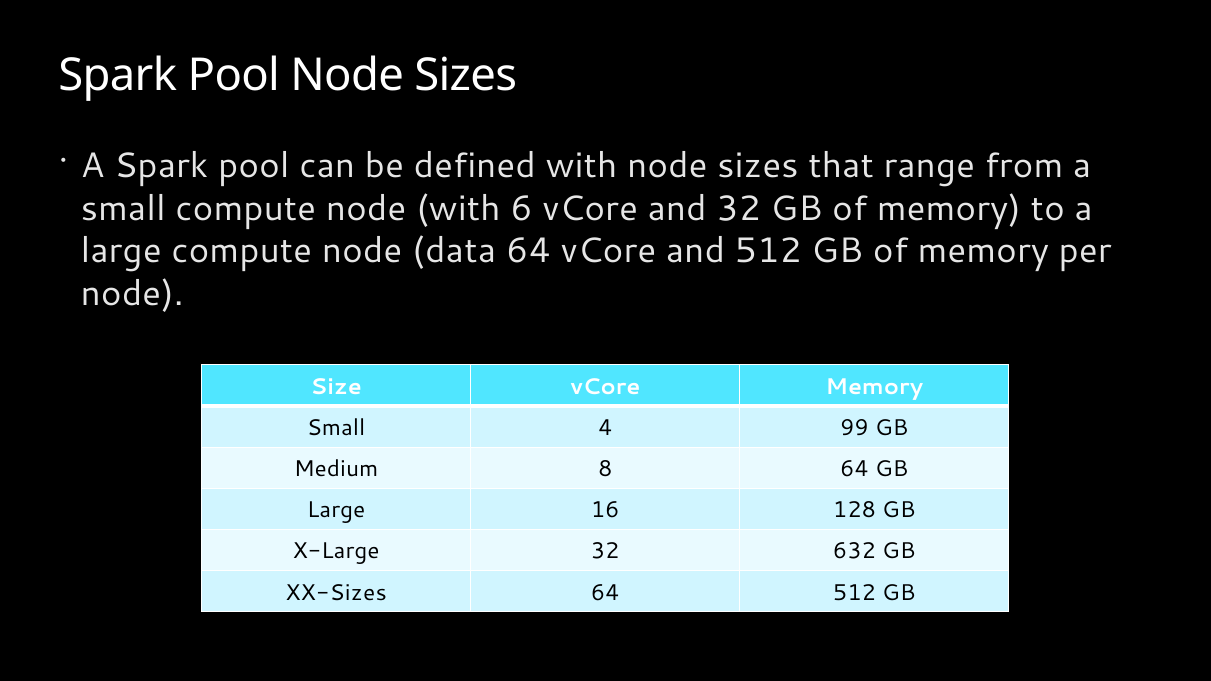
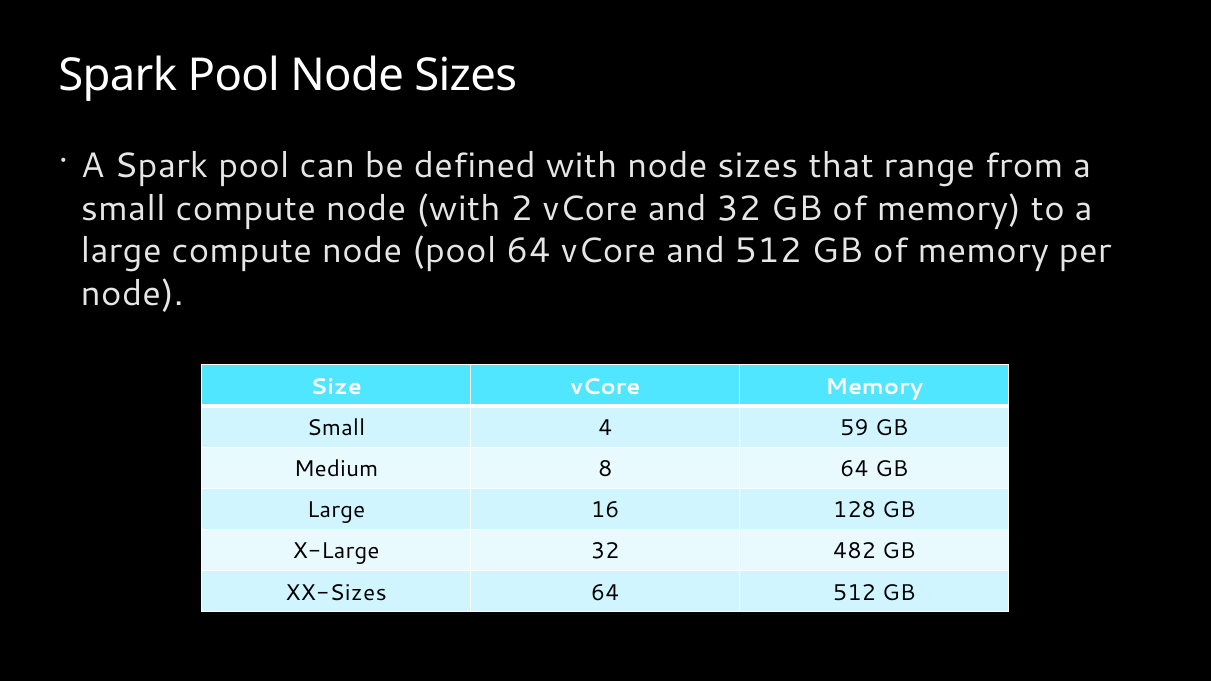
6: 6 -> 2
node data: data -> pool
99: 99 -> 59
632: 632 -> 482
